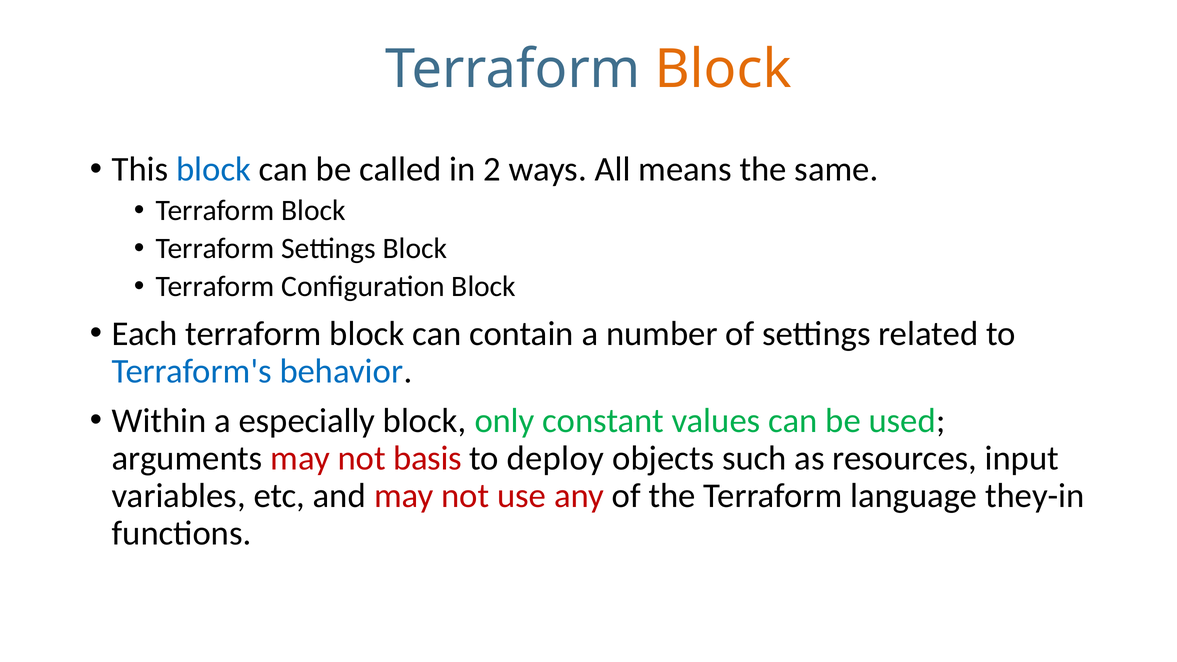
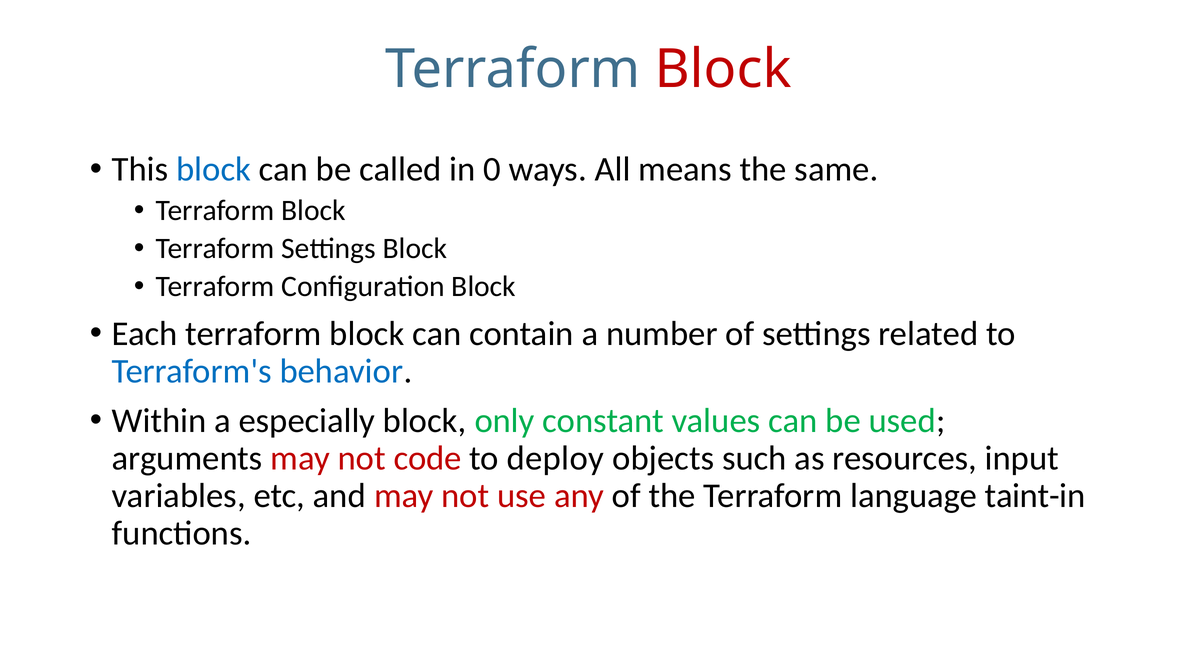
Block at (723, 69) colour: orange -> red
2: 2 -> 0
basis: basis -> code
they-in: they-in -> taint-in
